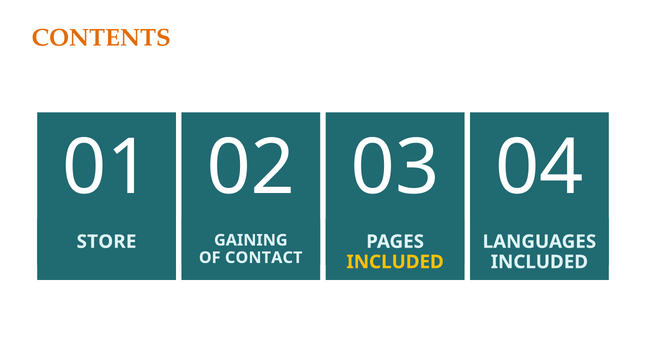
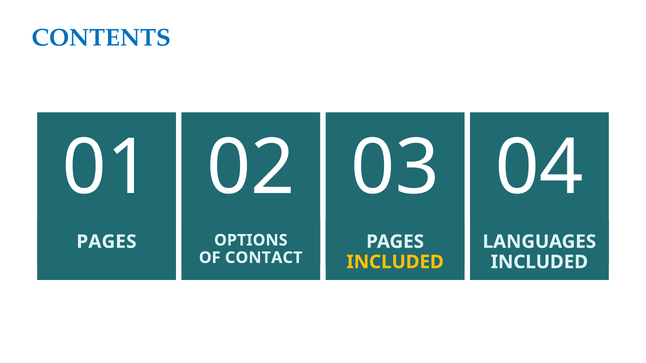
CONTENTS colour: orange -> blue
GAINING: GAINING -> OPTIONS
STORE at (107, 242): STORE -> PAGES
